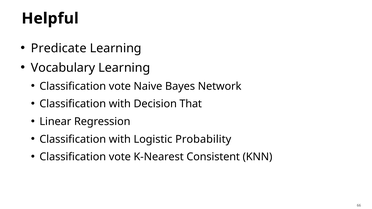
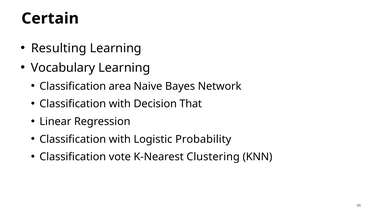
Helpful: Helpful -> Certain
Predicate: Predicate -> Resulting
vote at (120, 86): vote -> area
Consistent: Consistent -> Clustering
